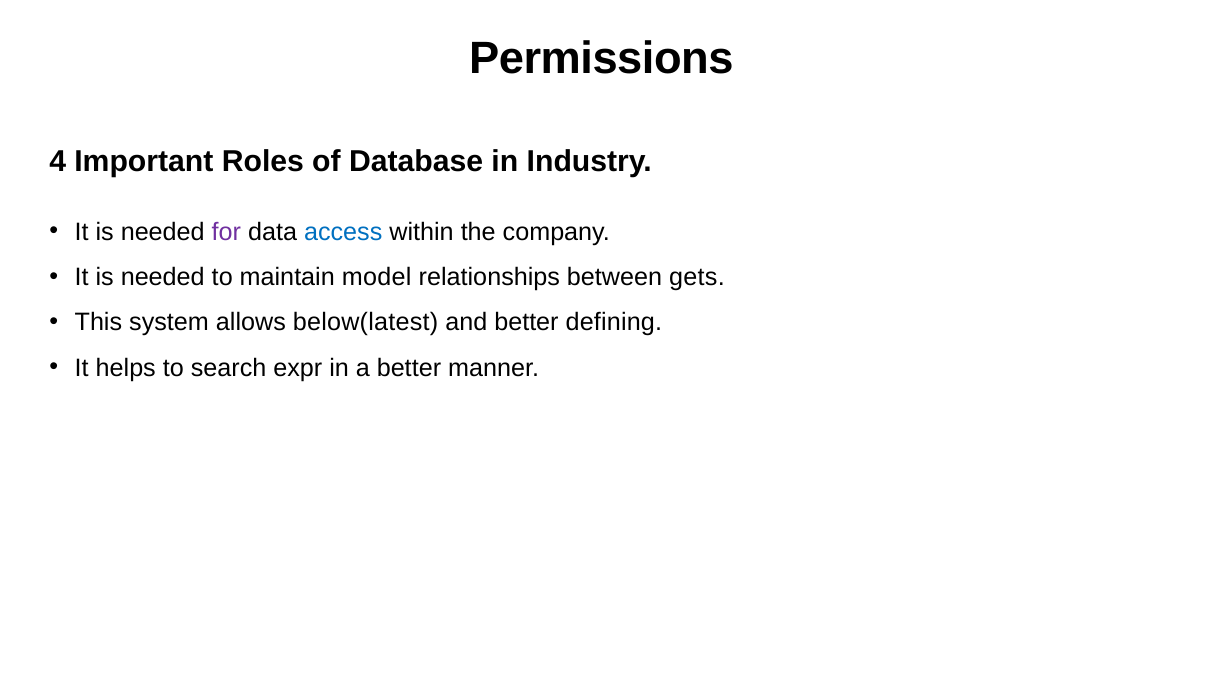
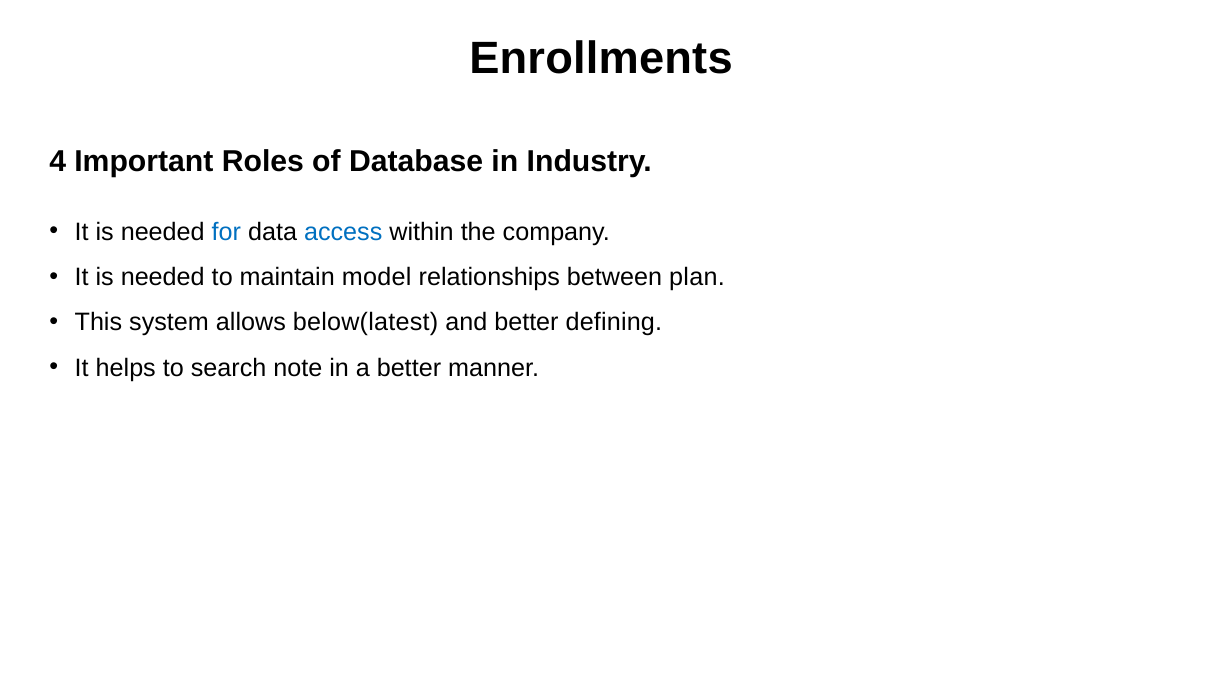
Permissions: Permissions -> Enrollments
for colour: purple -> blue
gets: gets -> plan
expr: expr -> note
